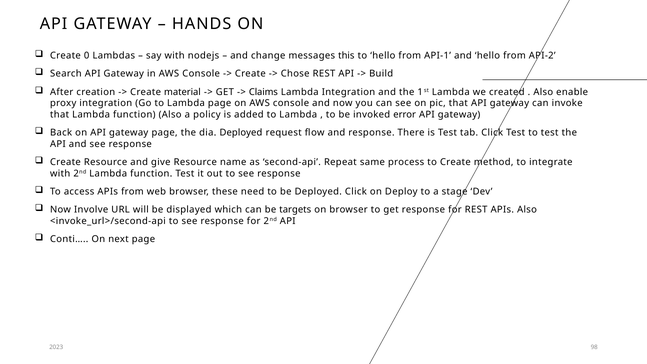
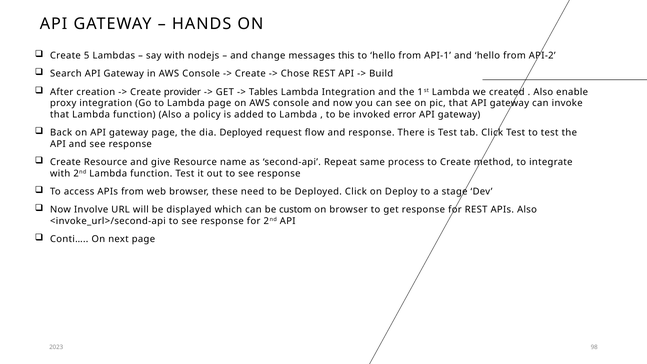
0: 0 -> 5
material: material -> provider
Claims: Claims -> Tables
targets: targets -> custom
